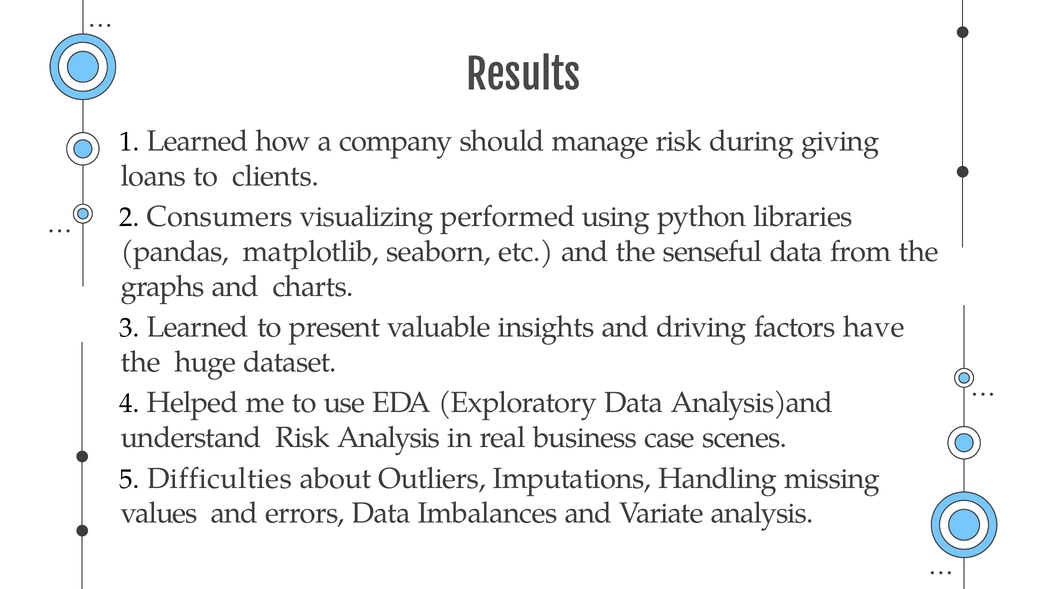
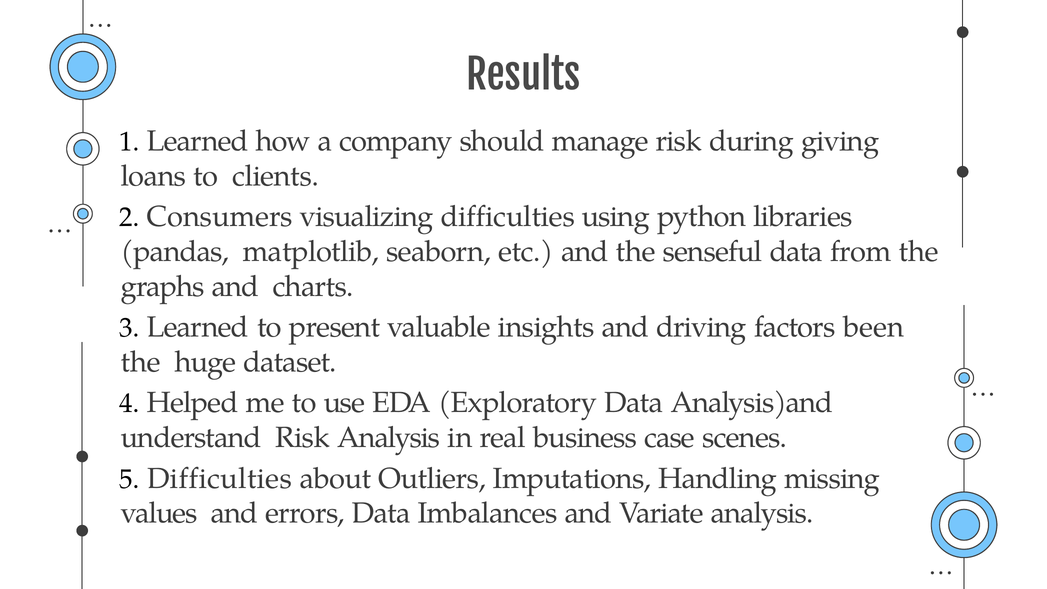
visualizing performed: performed -> difficulties
have: have -> been
